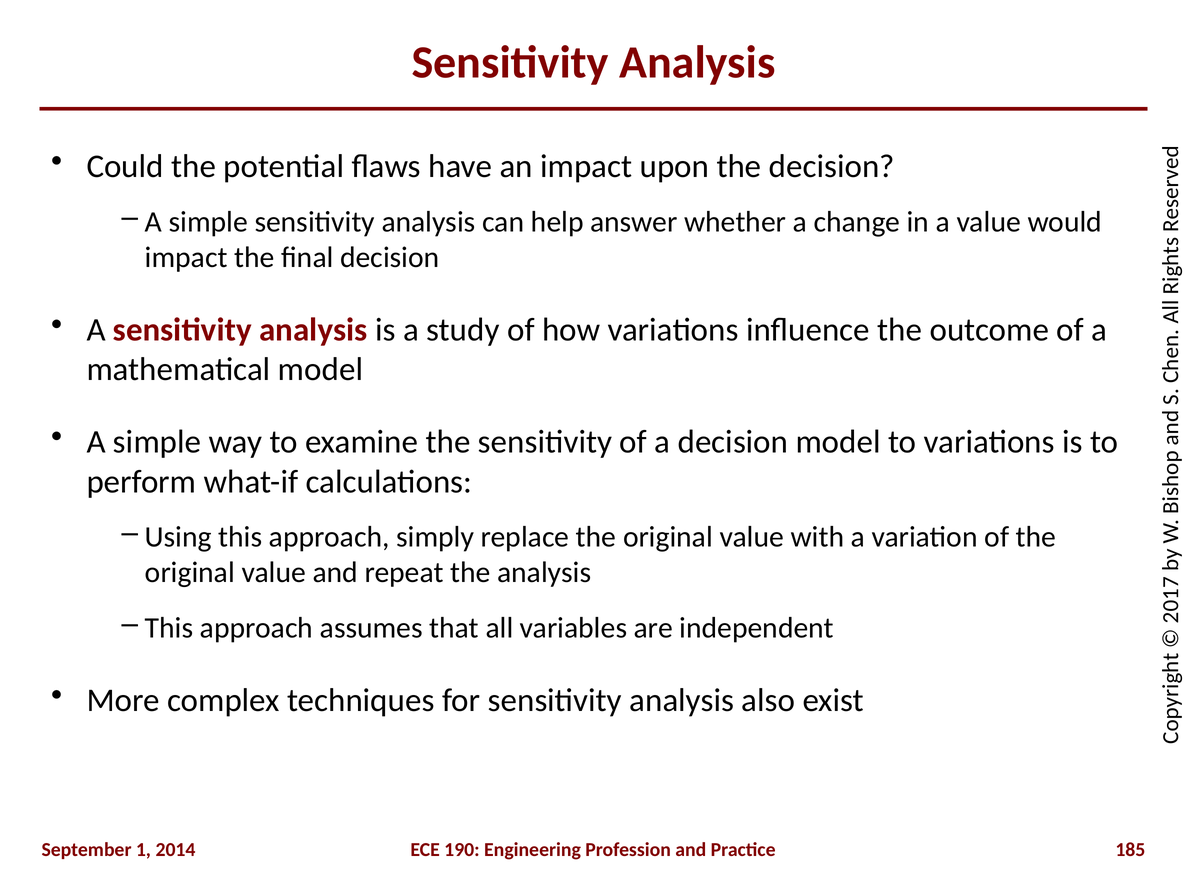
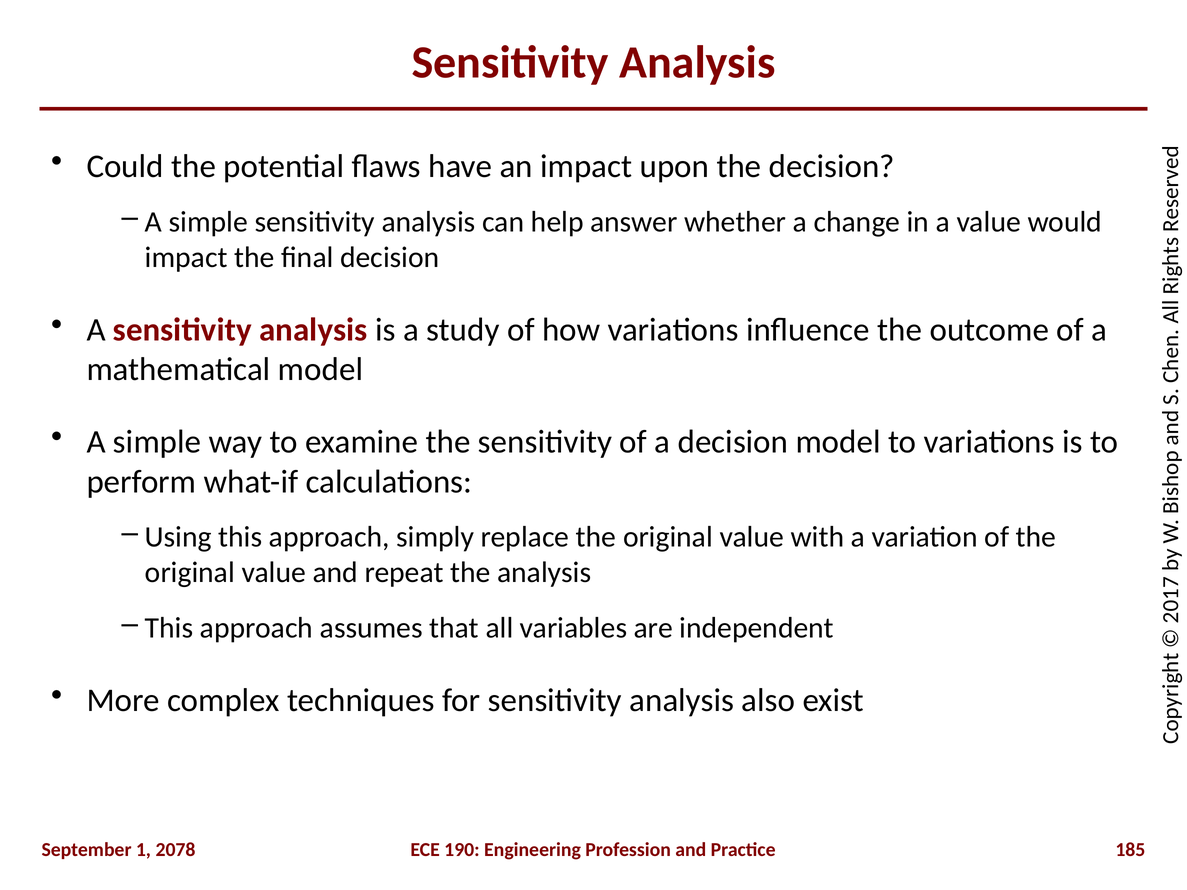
2014: 2014 -> 2078
